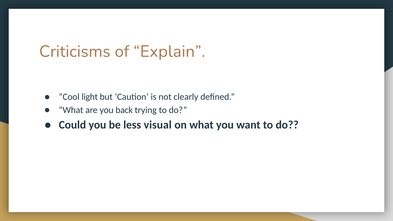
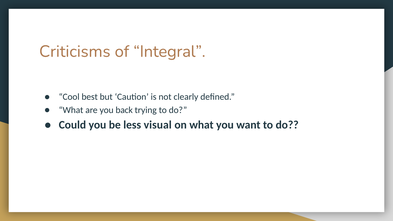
Explain: Explain -> Integral
light: light -> best
